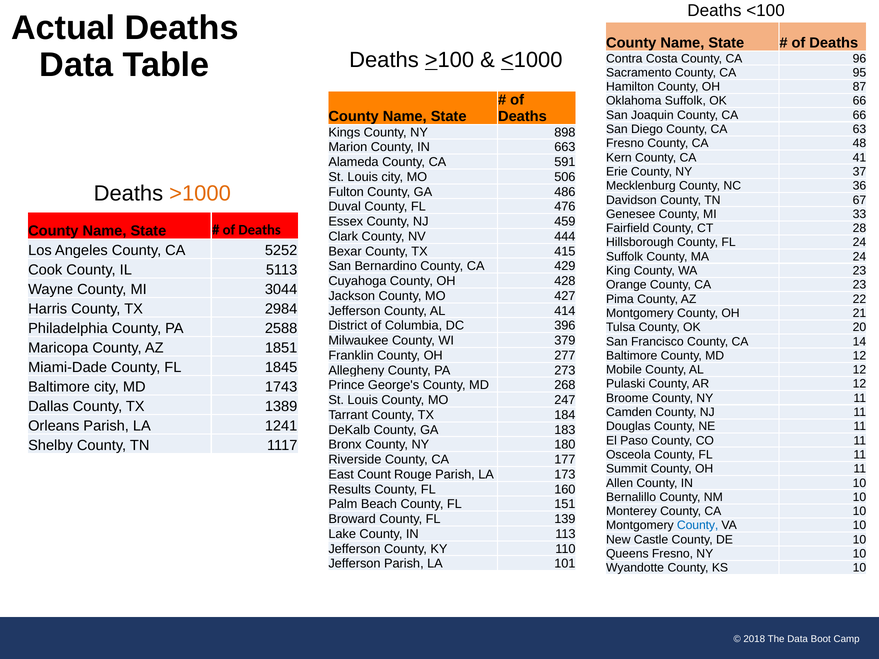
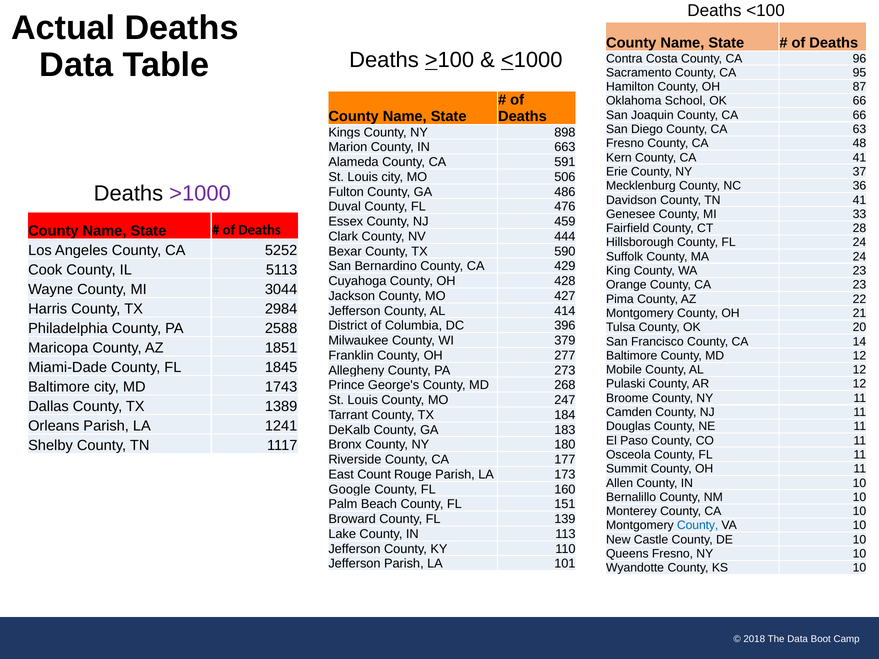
Oklahoma Suffolk: Suffolk -> School
>1000 colour: orange -> purple
TN 67: 67 -> 41
415: 415 -> 590
Results: Results -> Google
